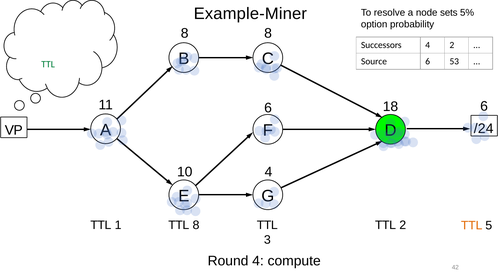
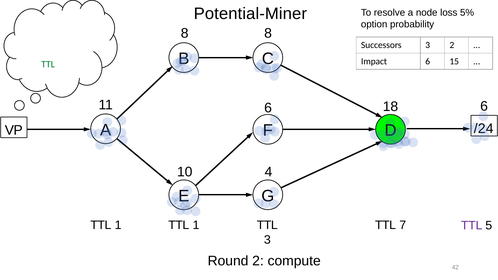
Example-Miner: Example-Miner -> Potential-Miner
sets: sets -> loss
Successors 4: 4 -> 3
Source: Source -> Impact
53: 53 -> 15
2 at (403, 225): 2 -> 7
1 TTL 8: 8 -> 1
TTL at (472, 226) colour: orange -> purple
Round 4: 4 -> 2
